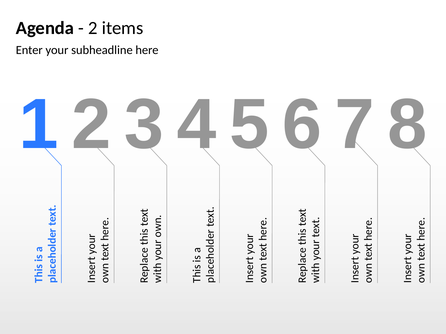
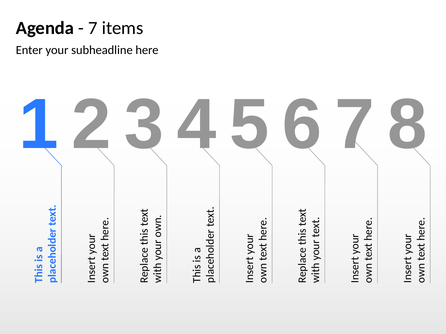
2: 2 -> 7
